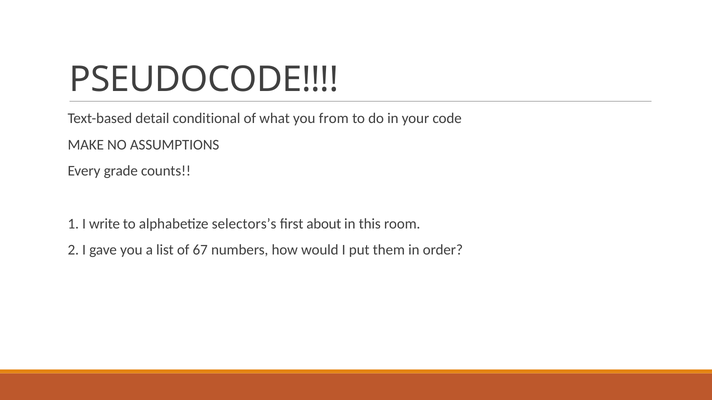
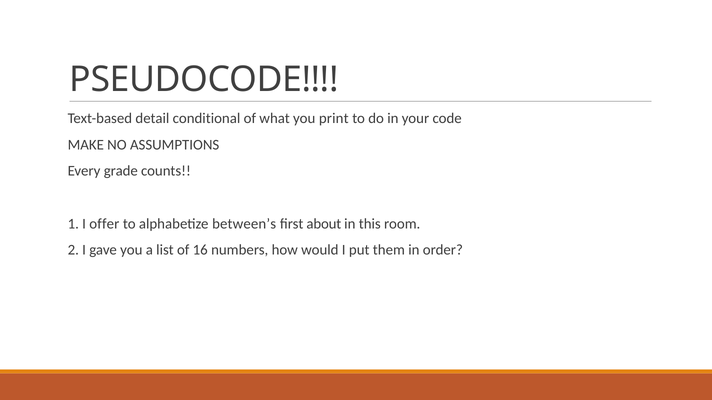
from: from -> print
write: write -> offer
selectors’s: selectors’s -> between’s
67: 67 -> 16
